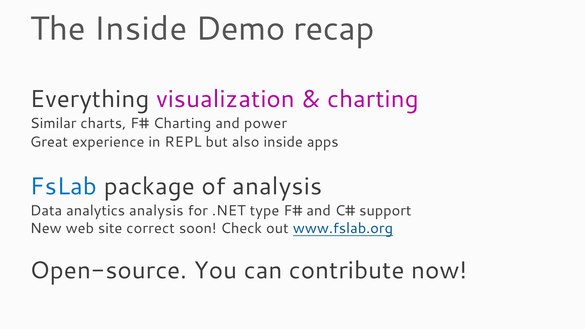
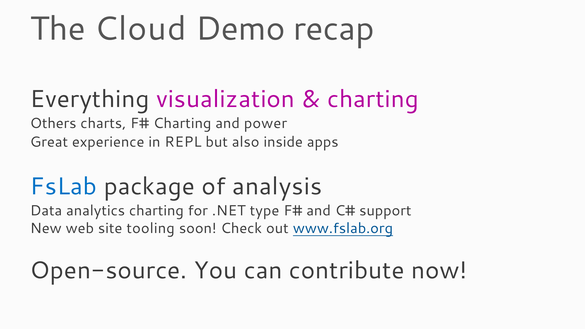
The Inside: Inside -> Cloud
Similar: Similar -> Others
analytics analysis: analysis -> charting
correct: correct -> tooling
